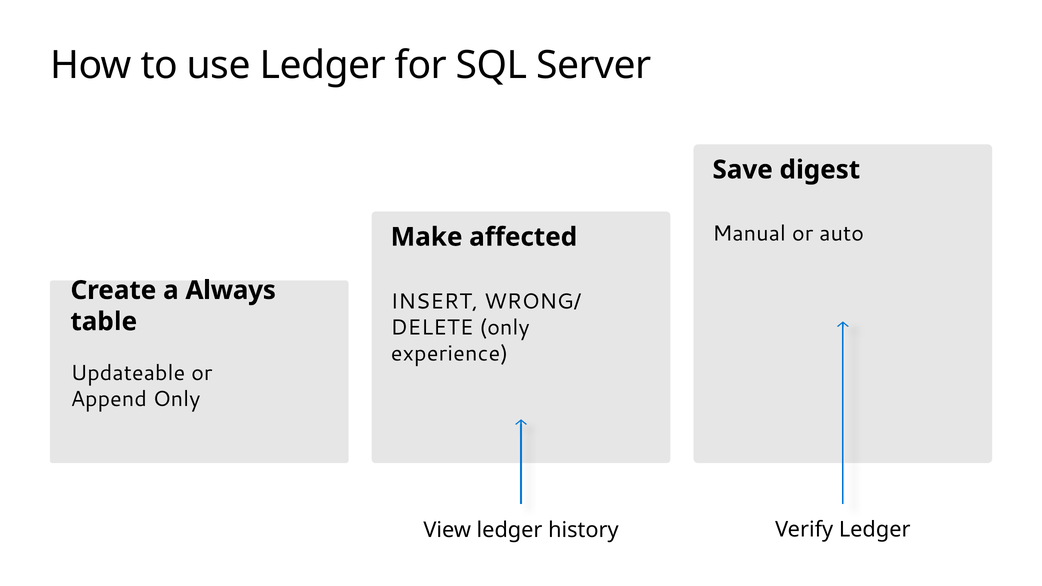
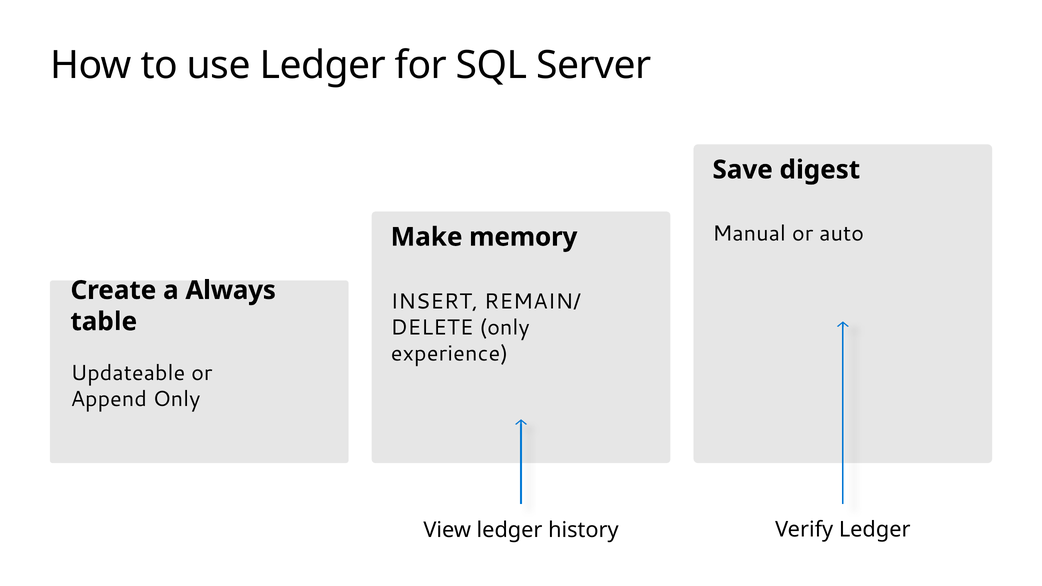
affected: affected -> memory
WRONG/: WRONG/ -> REMAIN/
